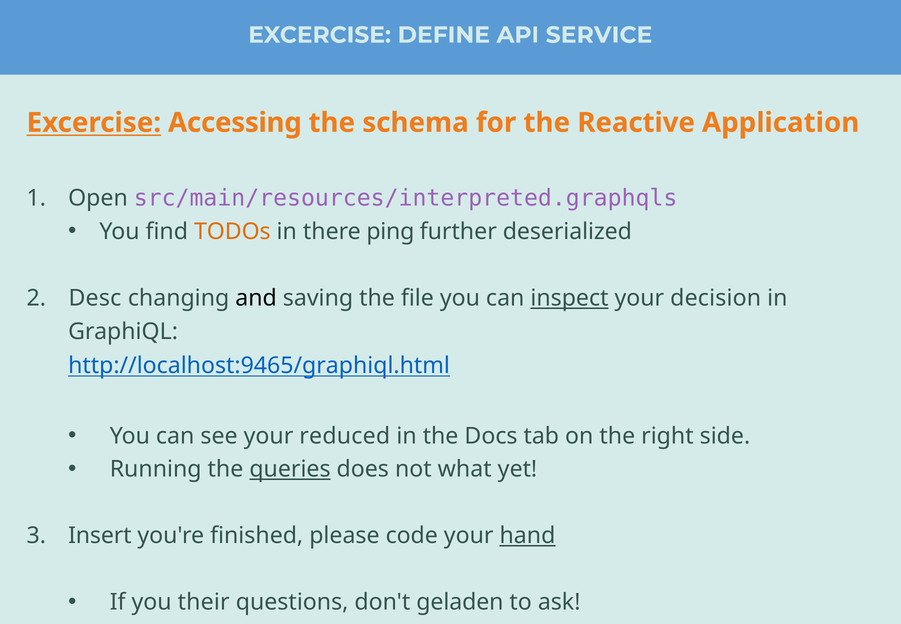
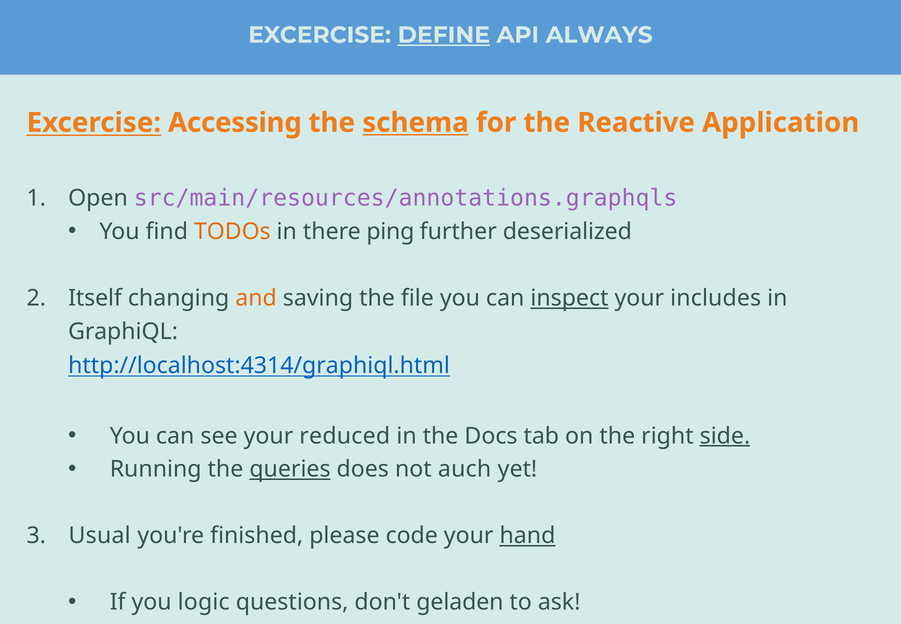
DEFINE underline: none -> present
SERVICE: SERVICE -> ALWAYS
schema underline: none -> present
src/main/resources/interpreted.graphqls: src/main/resources/interpreted.graphqls -> src/main/resources/annotations.graphqls
Desc: Desc -> Itself
and colour: black -> orange
decision: decision -> includes
http://localhost:9465/graphiql.html: http://localhost:9465/graphiql.html -> http://localhost:4314/graphiql.html
side underline: none -> present
what: what -> auch
Insert: Insert -> Usual
their: their -> logic
